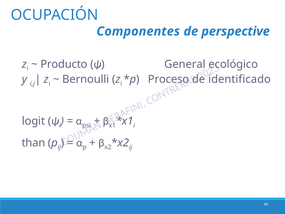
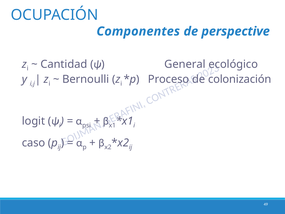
Producto: Producto -> Cantidad
identificado: identificado -> colonización
than: than -> caso
